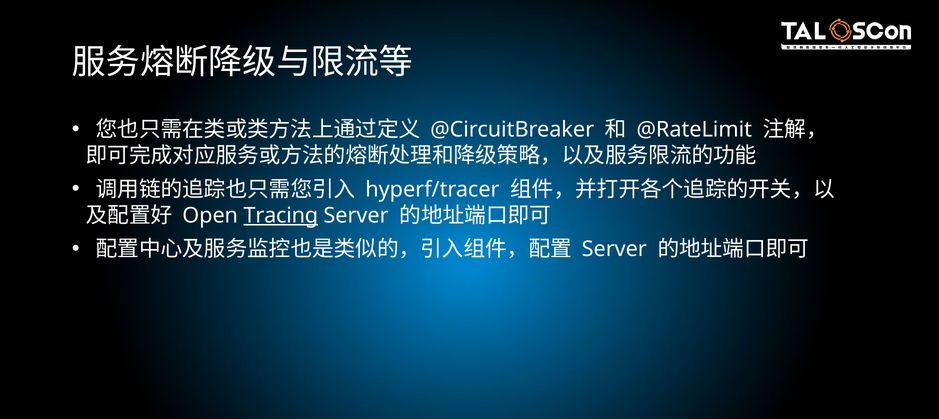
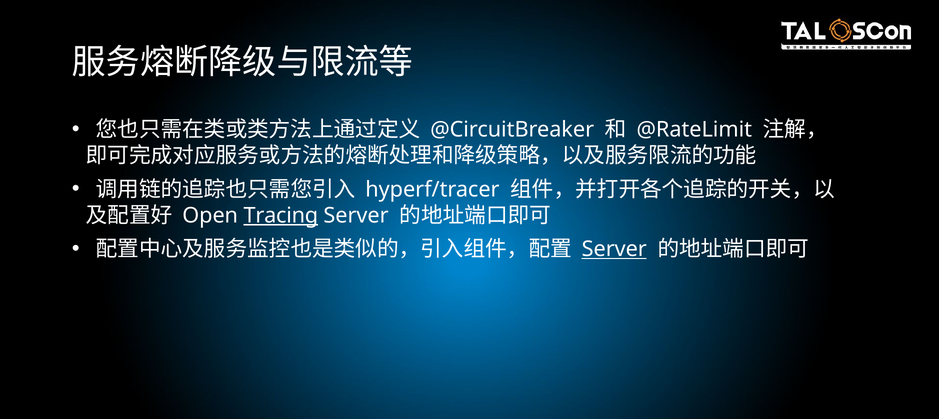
Server at (614, 249) underline: none -> present
